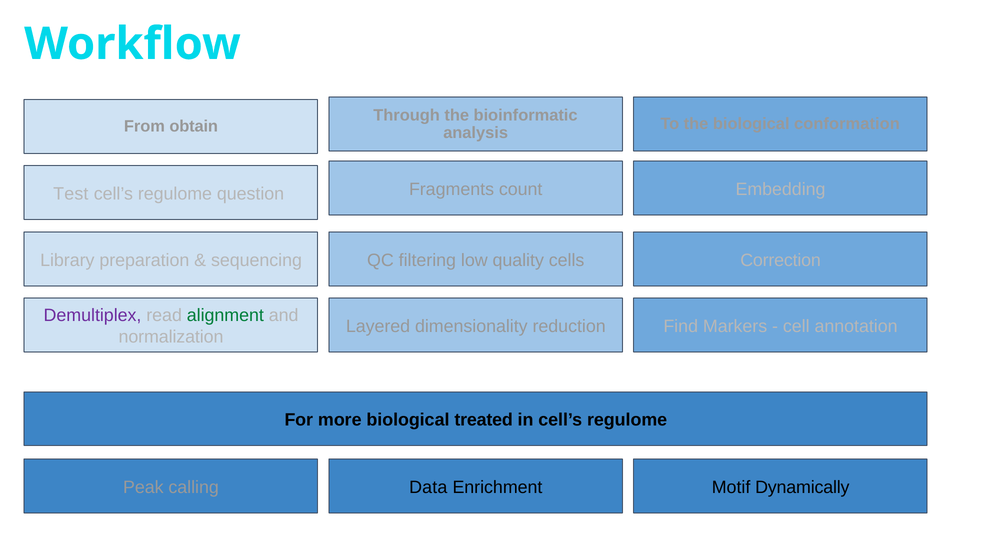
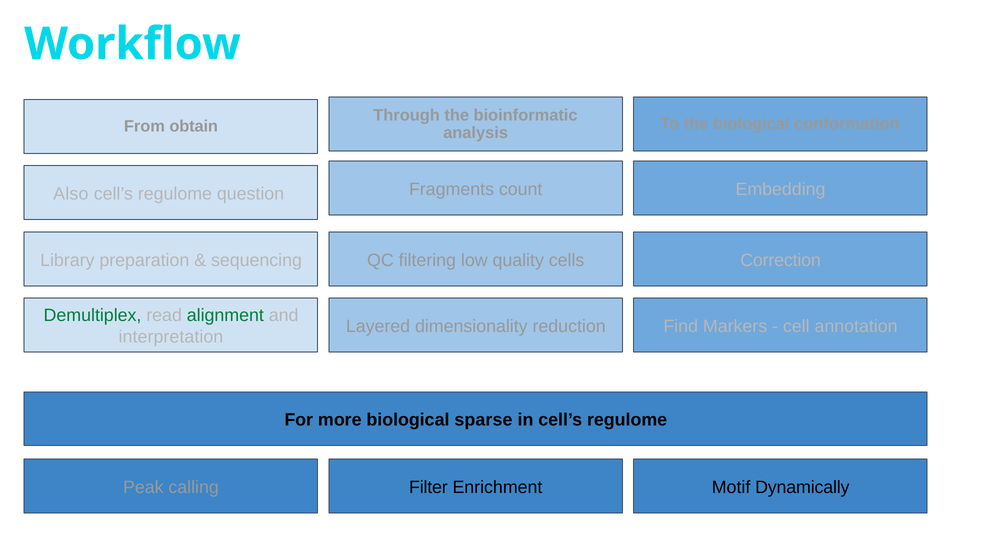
Test: Test -> Also
Demultiplex colour: purple -> green
normalization: normalization -> interpretation
treated: treated -> sparse
Data: Data -> Filter
